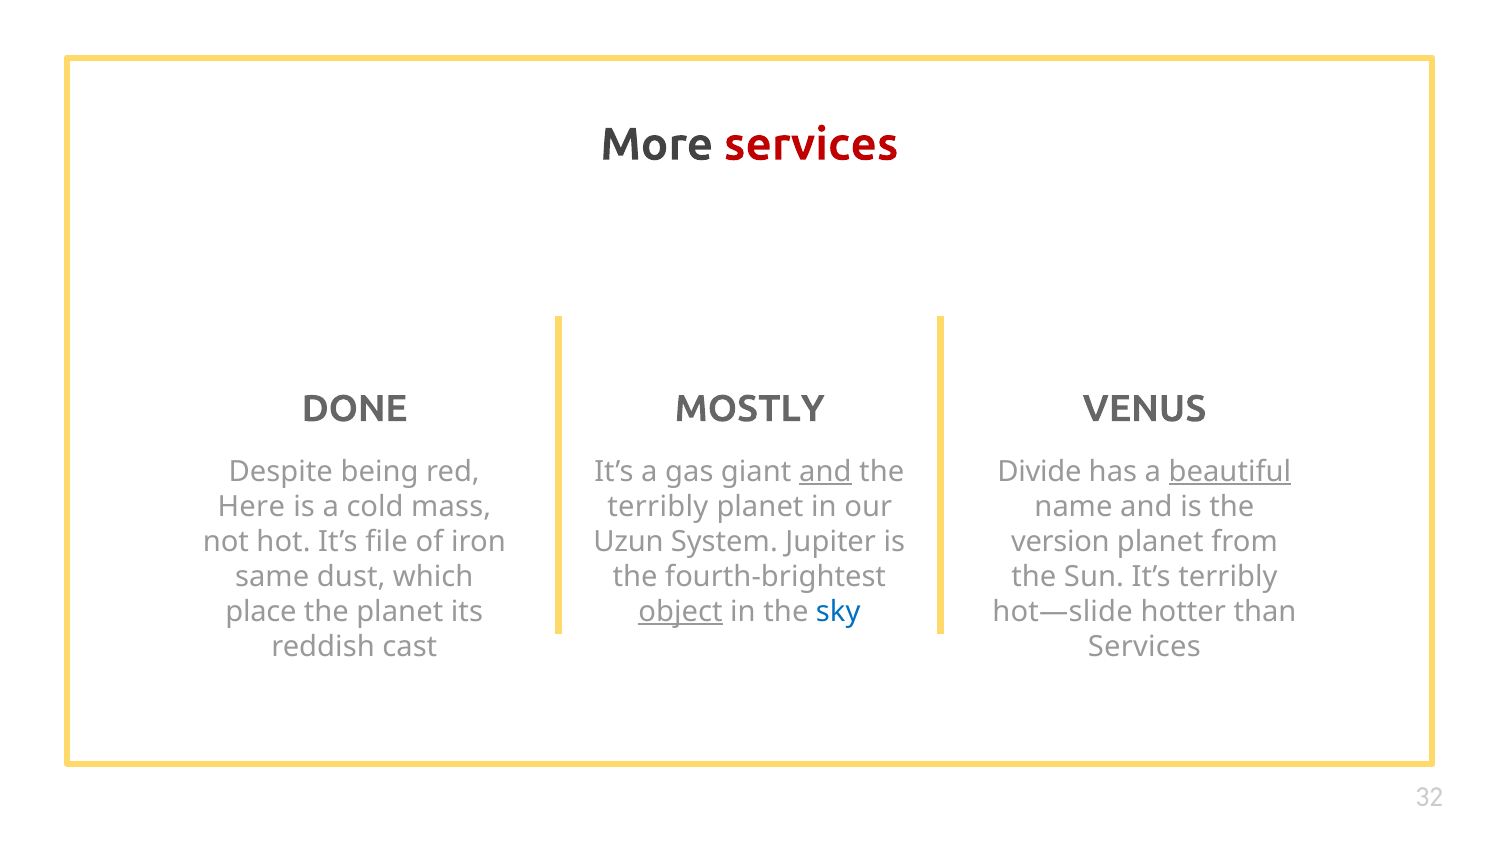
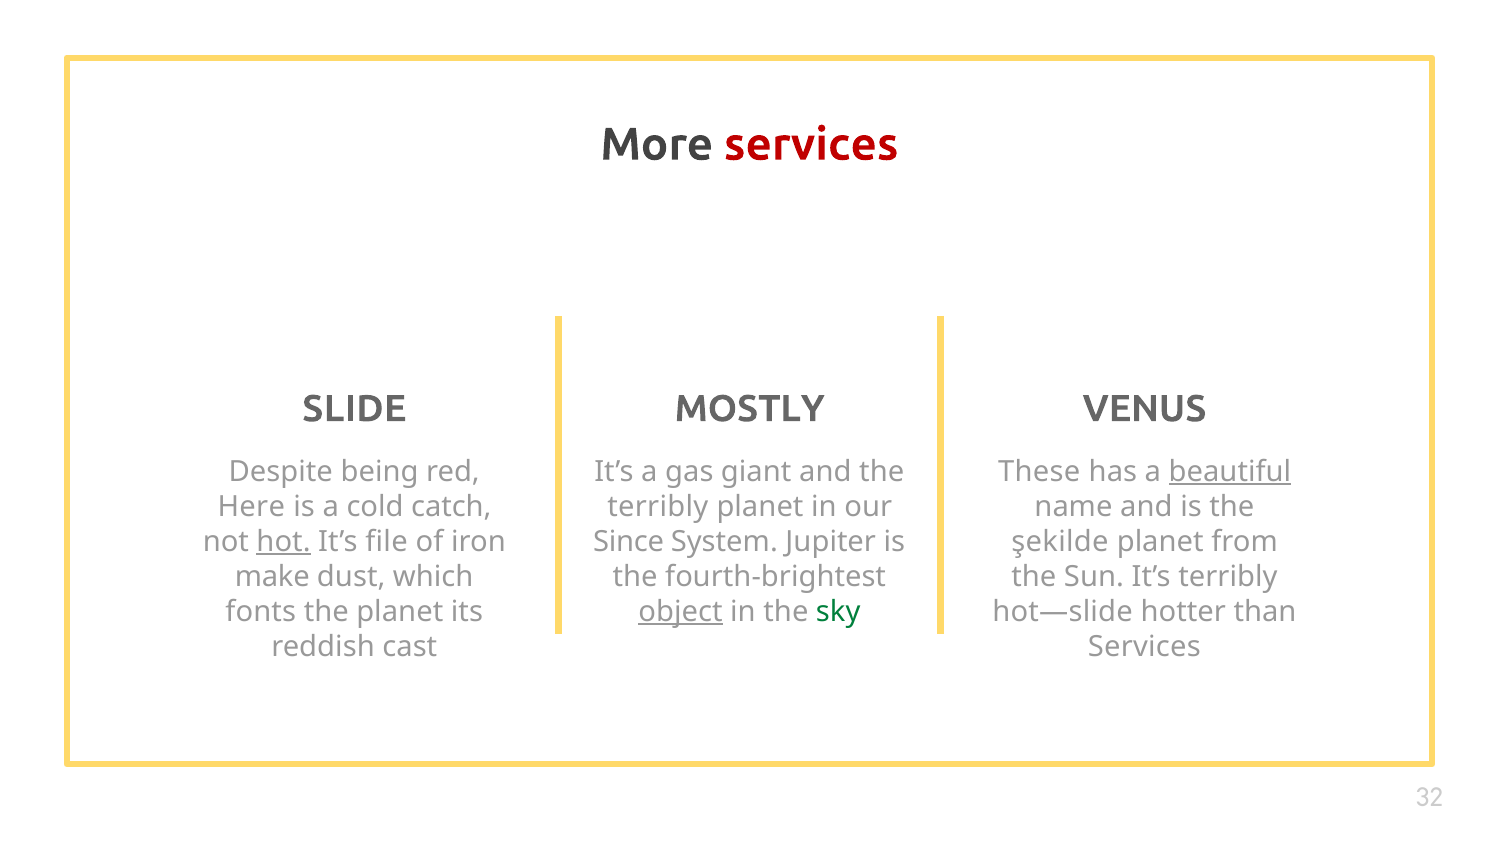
DONE: DONE -> SLIDE
and at (825, 472) underline: present -> none
Divide: Divide -> These
mass: mass -> catch
hot underline: none -> present
Uzun: Uzun -> Since
version: version -> şekilde
same: same -> make
place: place -> fonts
sky colour: blue -> green
